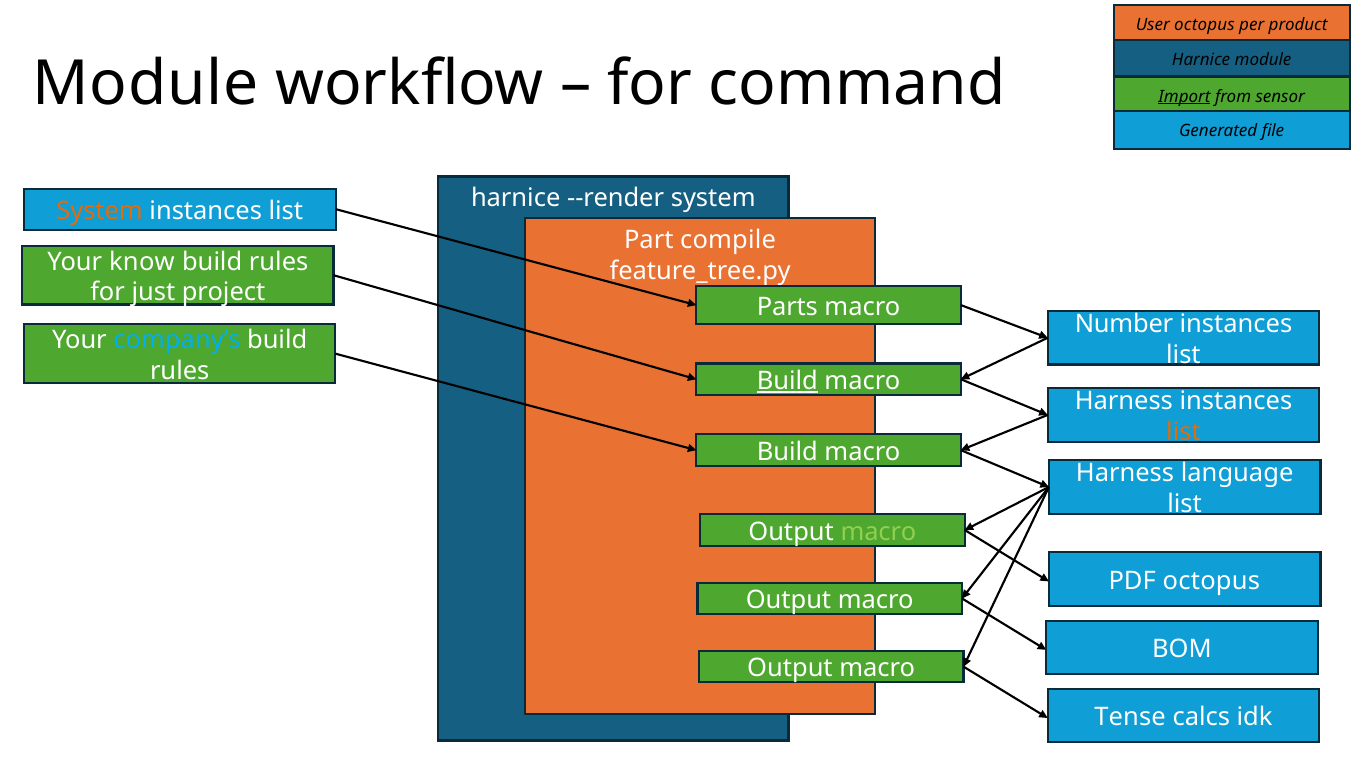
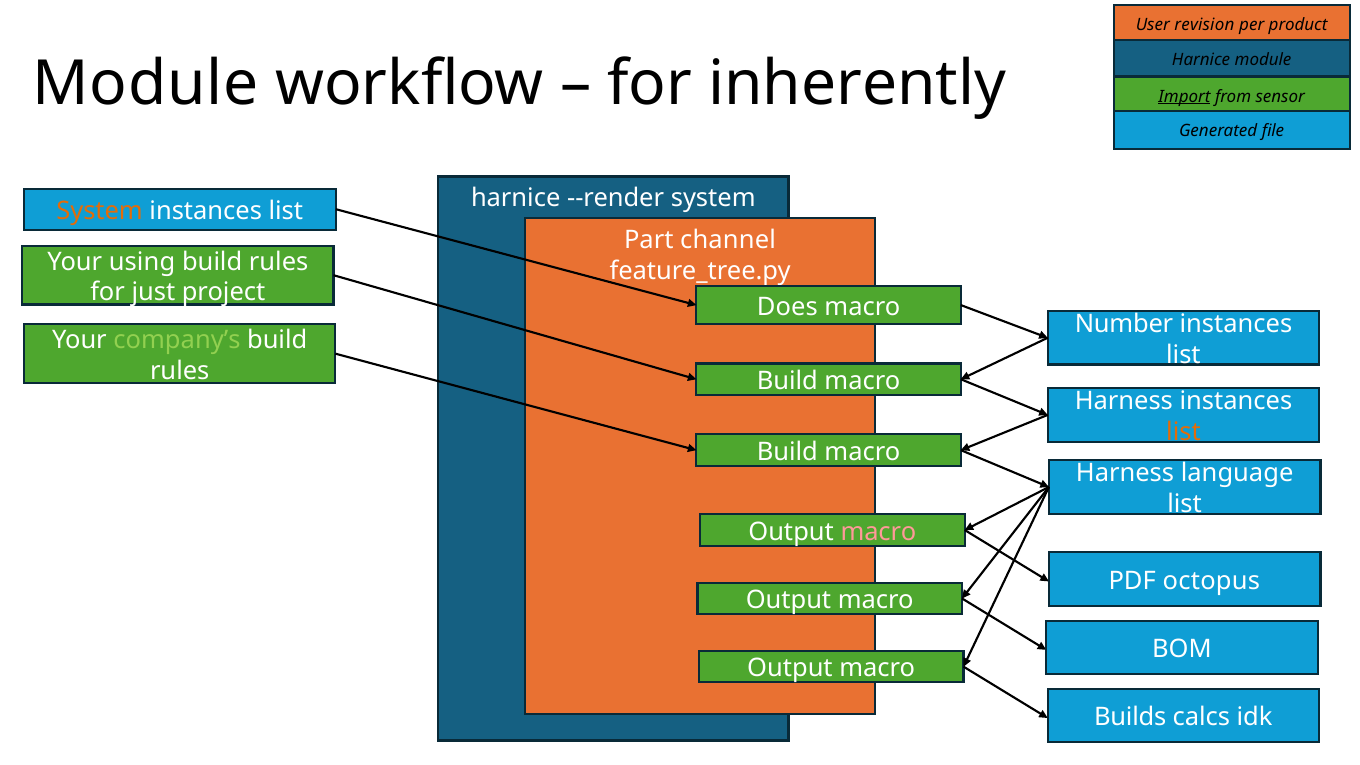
User octopus: octopus -> revision
command: command -> inherently
compile: compile -> channel
know: know -> using
Parts: Parts -> Does
company’s colour: light blue -> light green
Build at (787, 381) underline: present -> none
macro at (878, 532) colour: light green -> pink
Tense: Tense -> Builds
